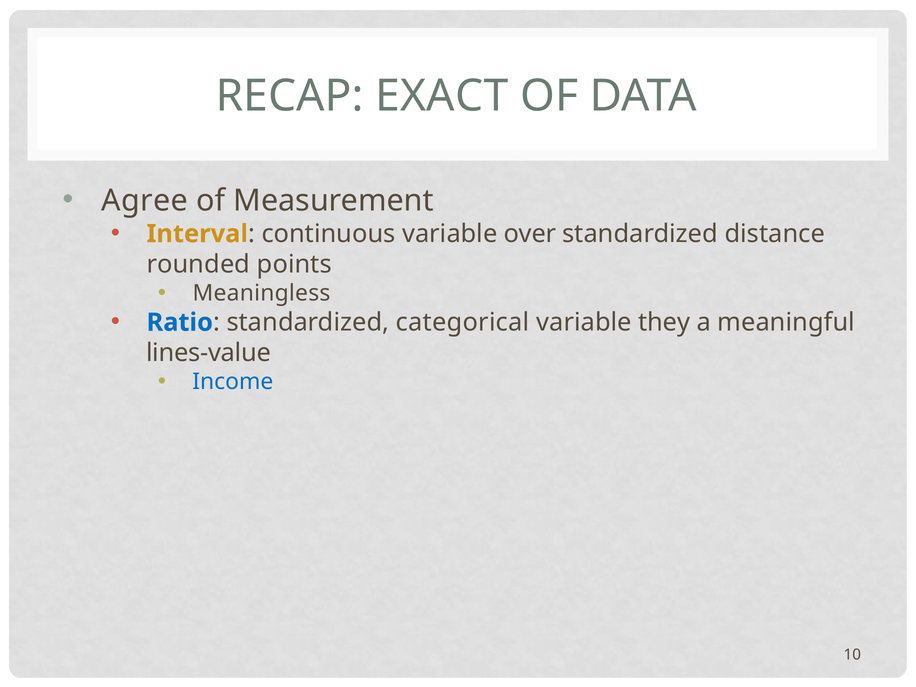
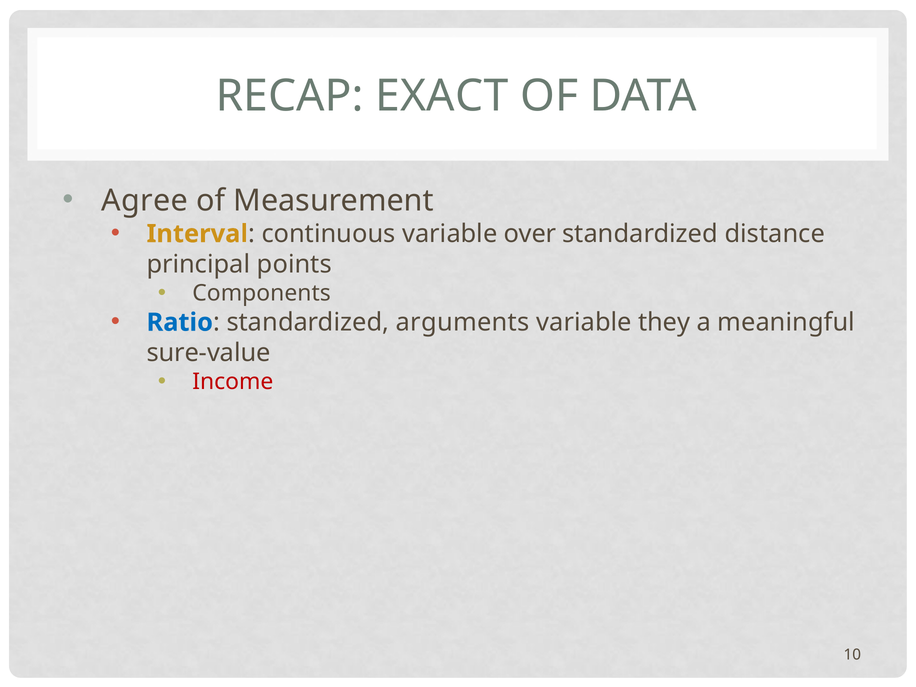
rounded: rounded -> principal
Meaningless: Meaningless -> Components
categorical: categorical -> arguments
lines-value: lines-value -> sure-value
Income colour: blue -> red
